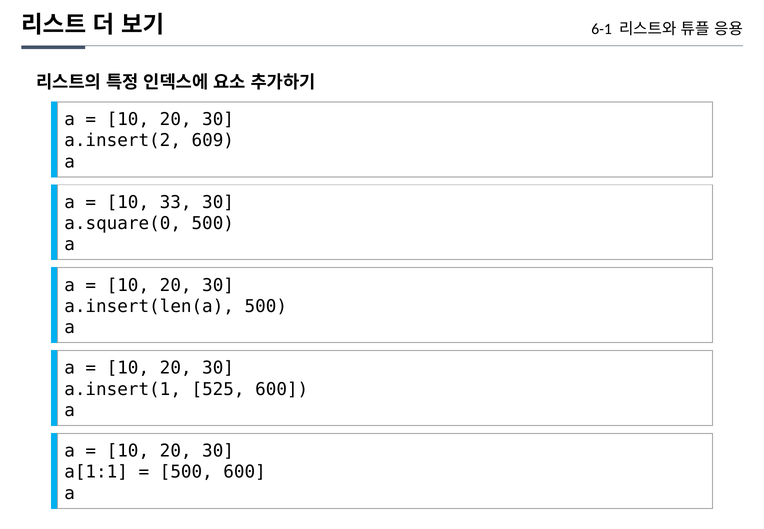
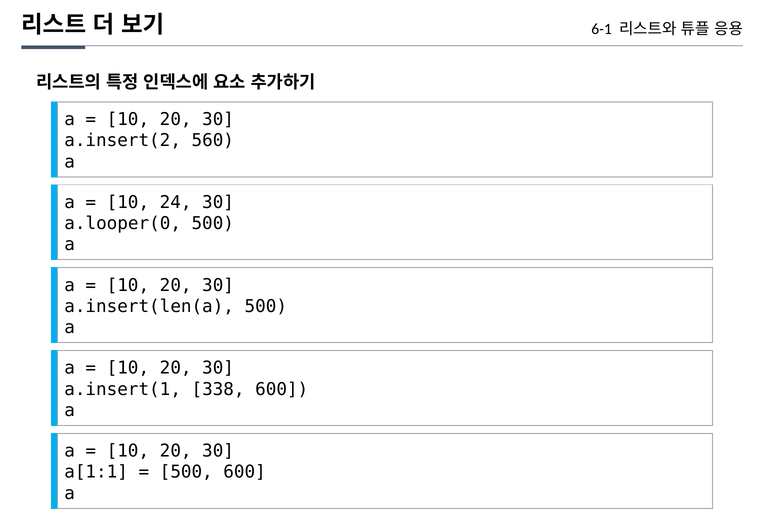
609: 609 -> 560
33: 33 -> 24
a.square(0: a.square(0 -> a.looper(0
525: 525 -> 338
